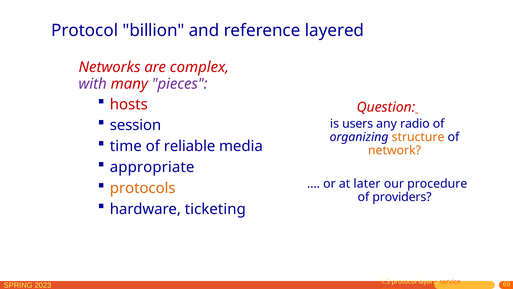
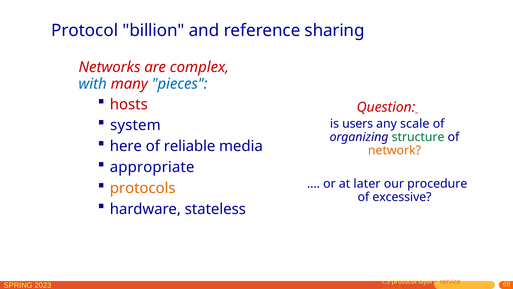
layered: layered -> sharing
with colour: purple -> blue
pieces colour: purple -> blue
session: session -> system
radio: radio -> scale
structure colour: orange -> green
time: time -> here
providers: providers -> excessive
ticketing: ticketing -> stateless
